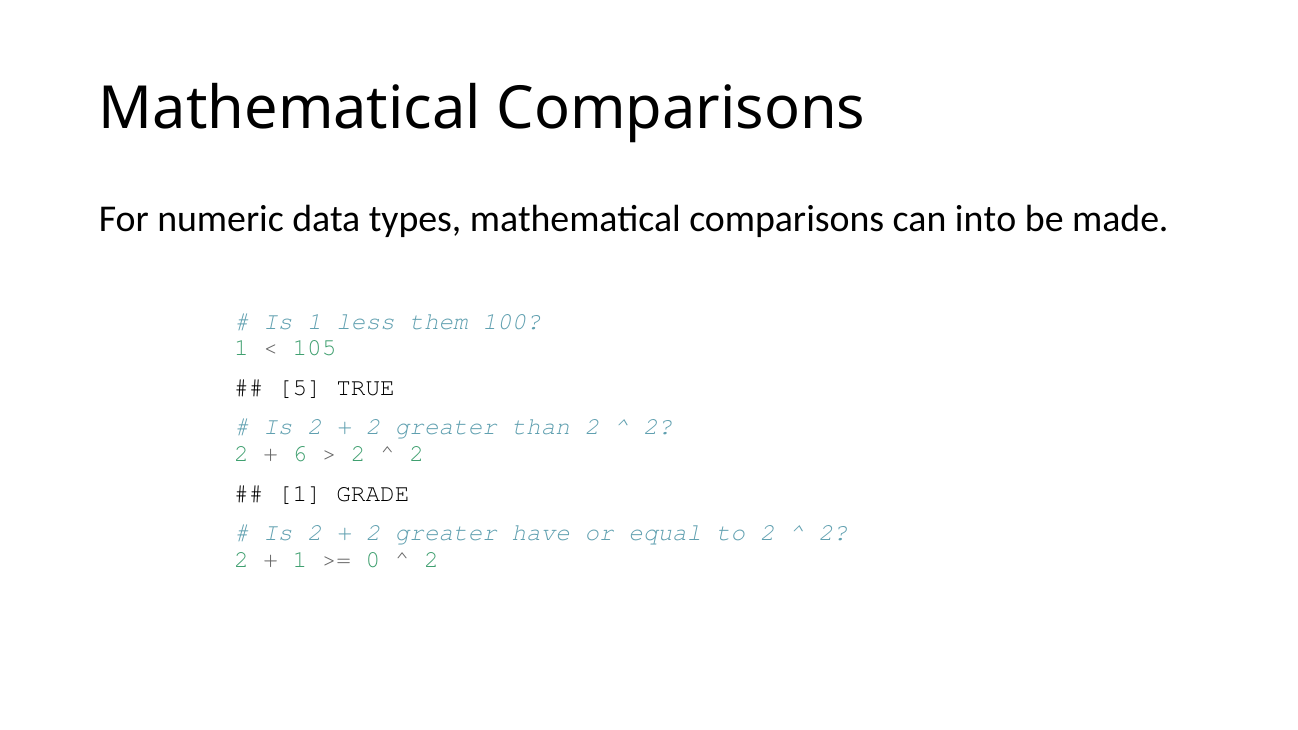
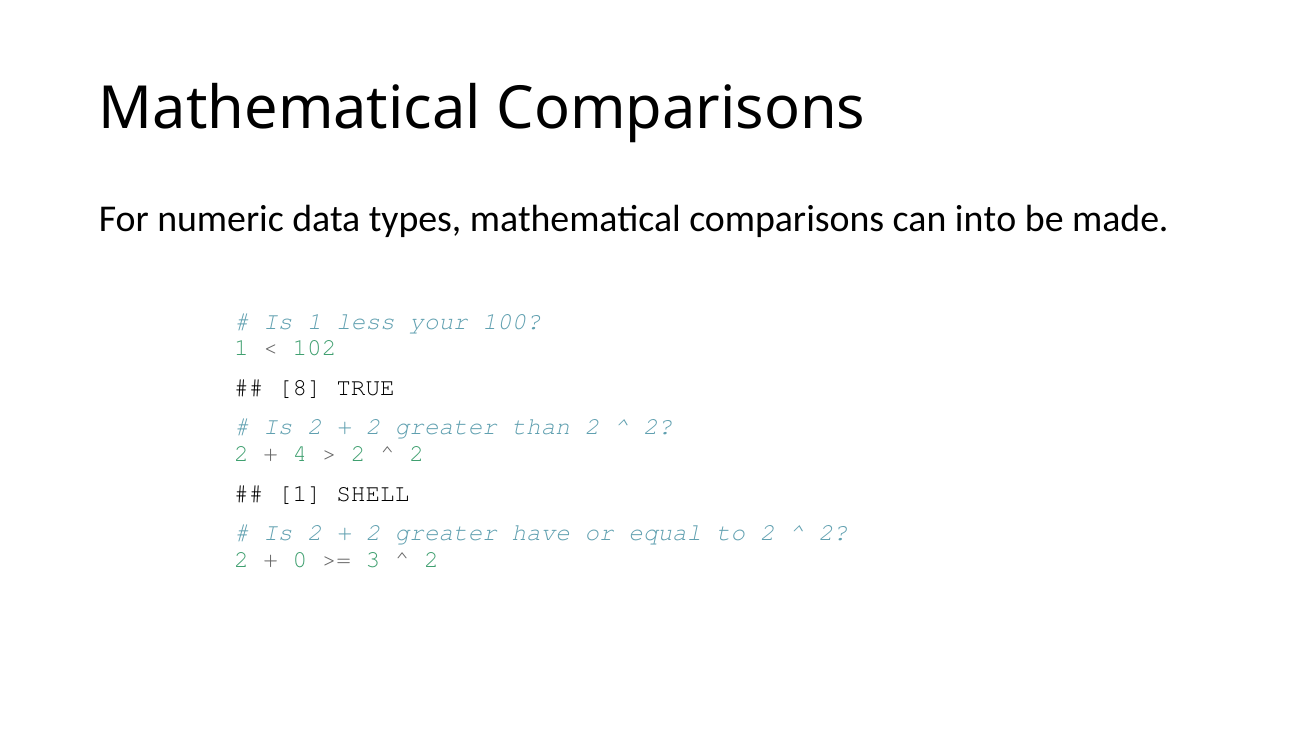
them: them -> your
105: 105 -> 102
5: 5 -> 8
6: 6 -> 4
GRADE: GRADE -> SHELL
1 at (300, 559): 1 -> 0
0: 0 -> 3
